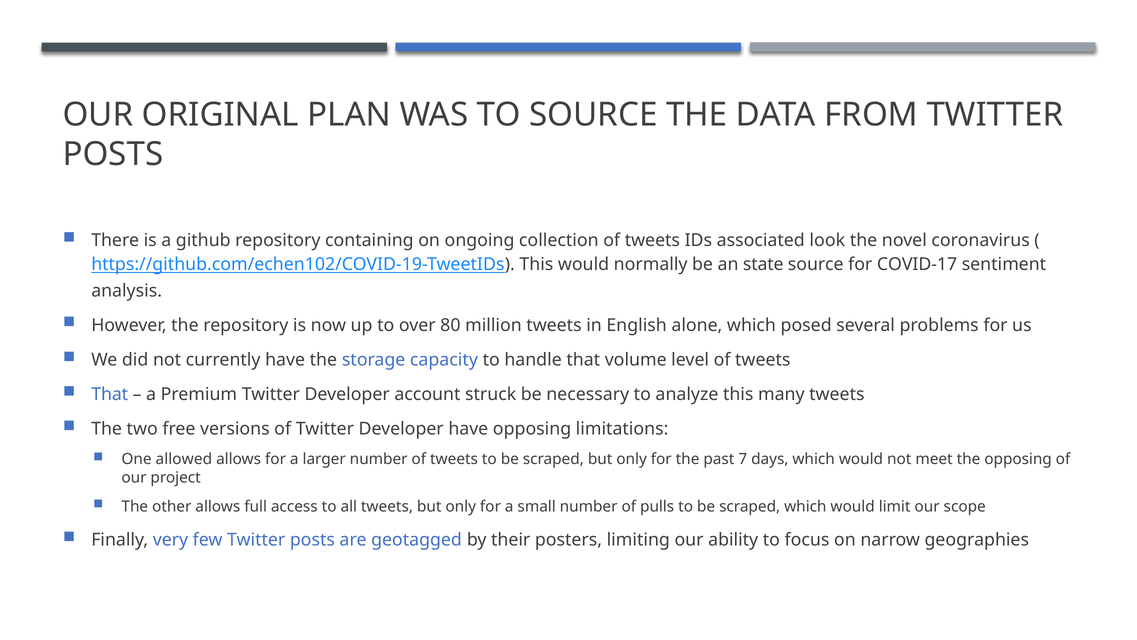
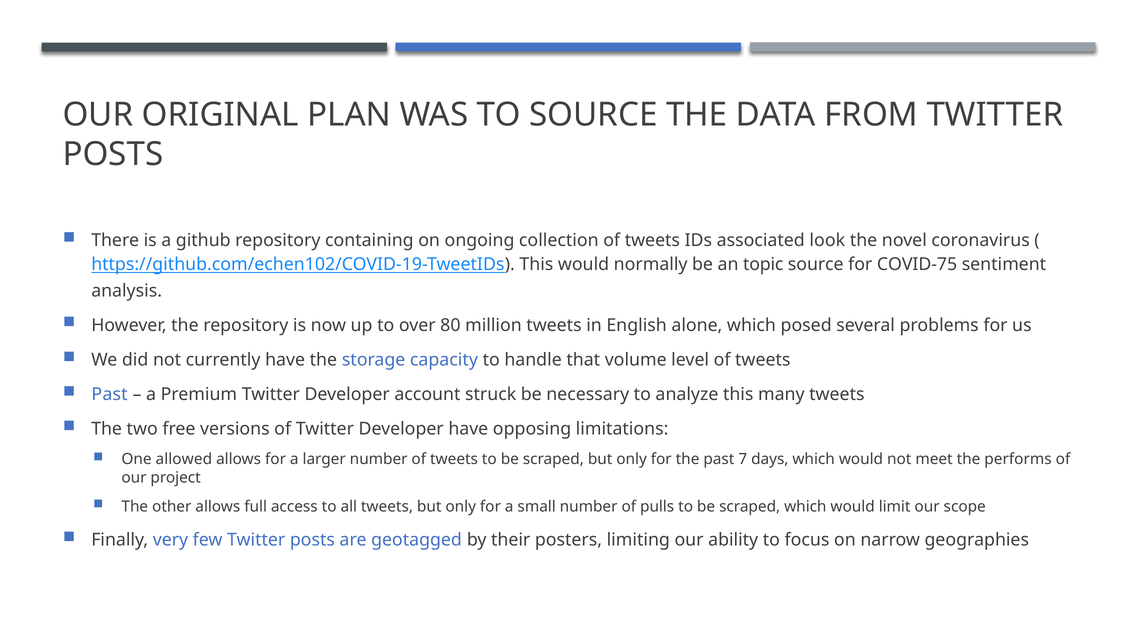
state: state -> topic
COVID-17: COVID-17 -> COVID-75
That at (110, 394): That -> Past
the opposing: opposing -> performs
